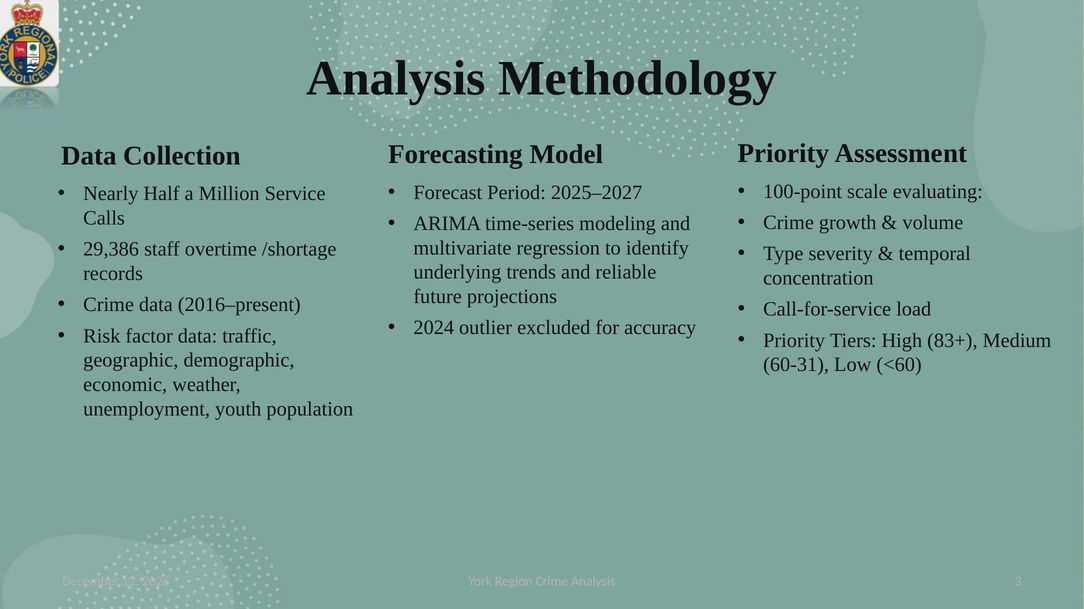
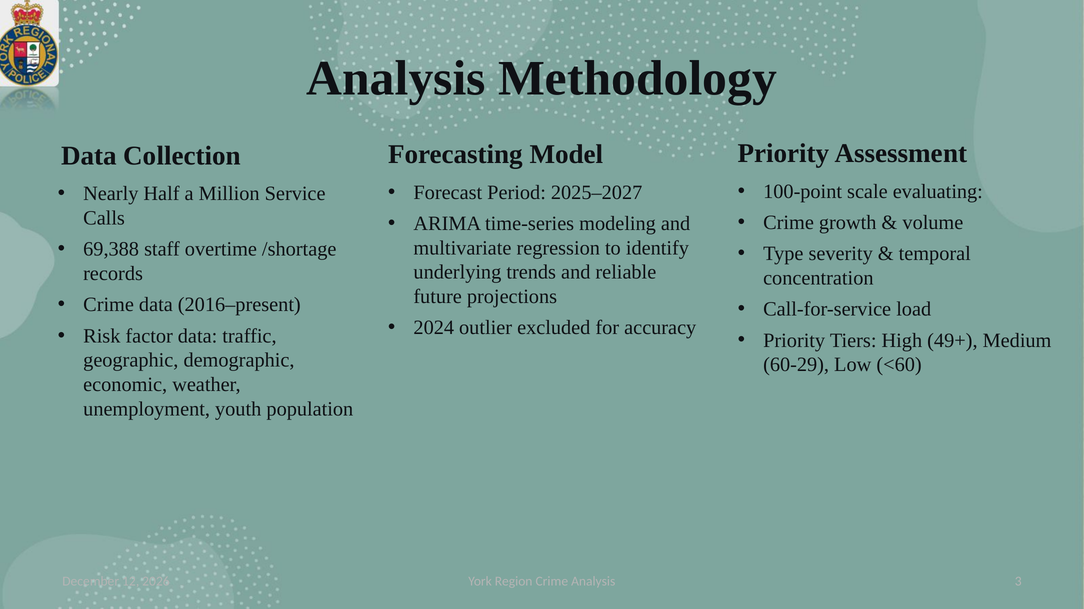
29,386: 29,386 -> 69,388
83+: 83+ -> 49+
60-31: 60-31 -> 60-29
